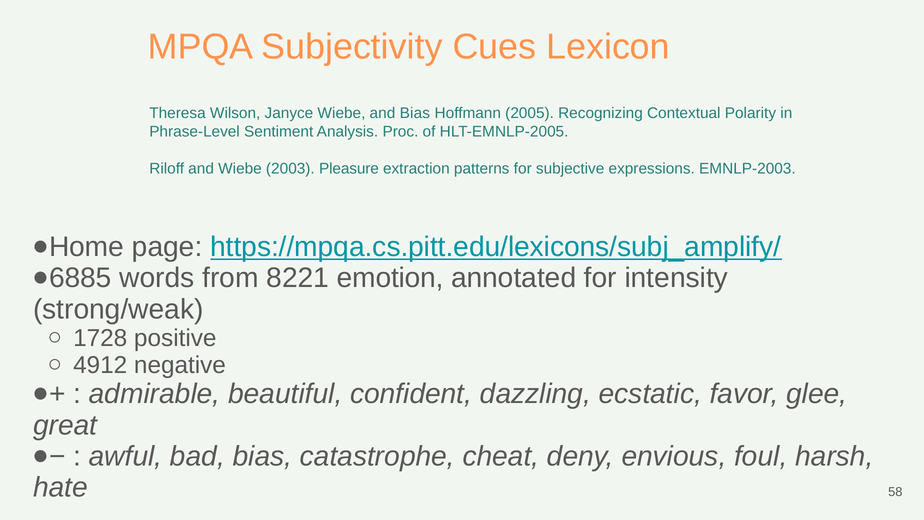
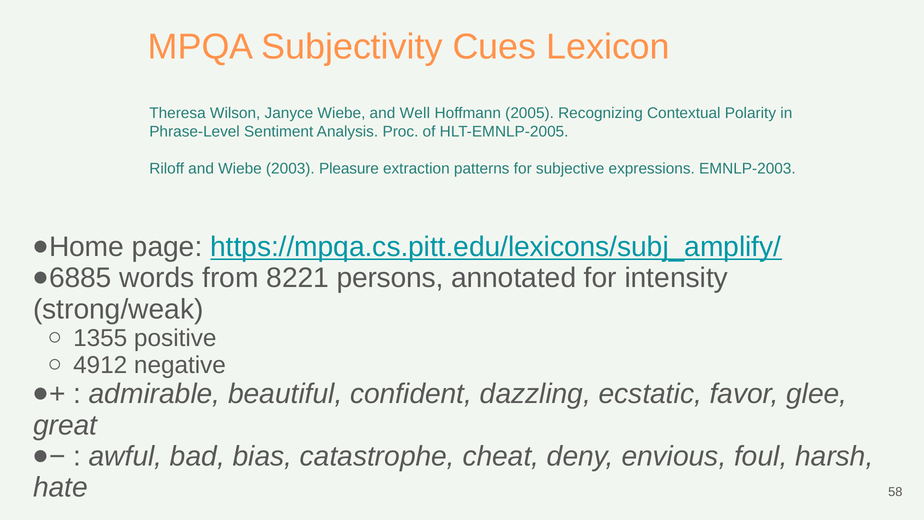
and Bias: Bias -> Well
emotion: emotion -> persons
1728: 1728 -> 1355
